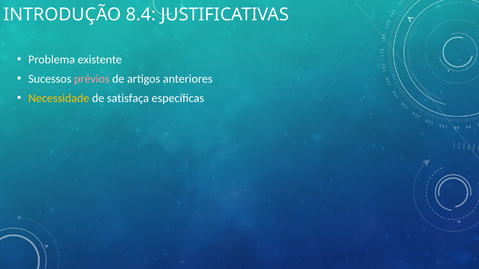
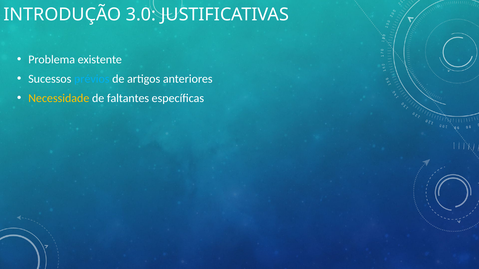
8.4: 8.4 -> 3.0
prévios colour: pink -> light blue
satisfaça: satisfaça -> faltantes
